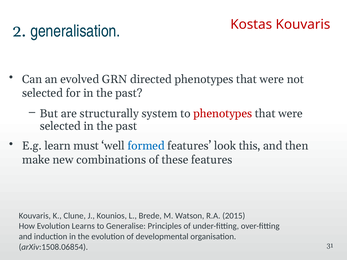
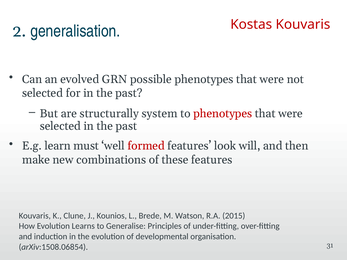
directed: directed -> possible
formed colour: blue -> red
this: this -> will
